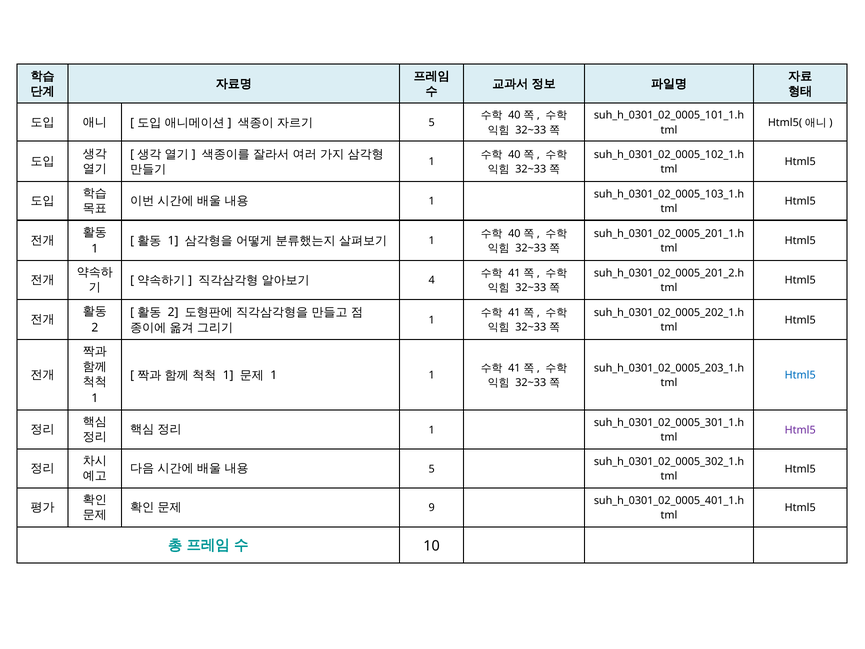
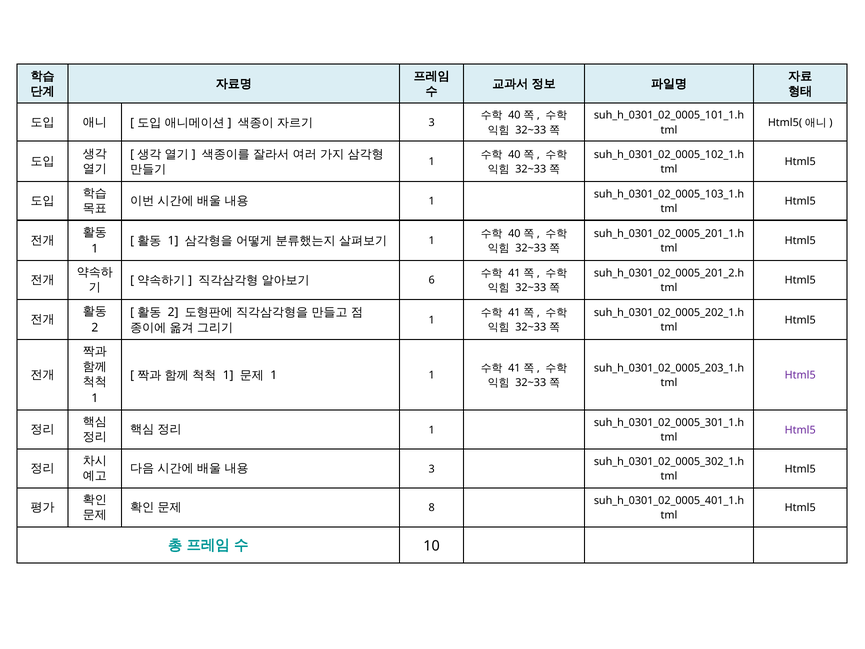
5 at (432, 123): 5 -> 3
4: 4 -> 6
Html5 at (800, 375) colour: blue -> purple
5 at (432, 469): 5 -> 3
9: 9 -> 8
